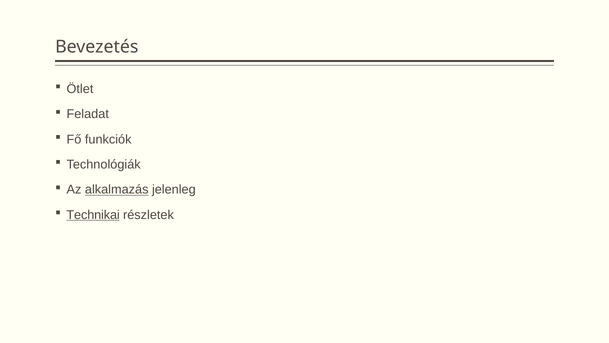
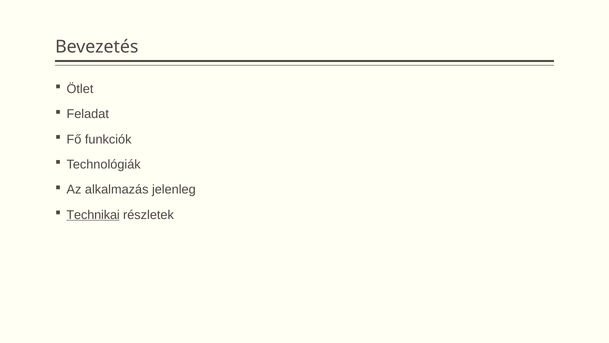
alkalmazás underline: present -> none
